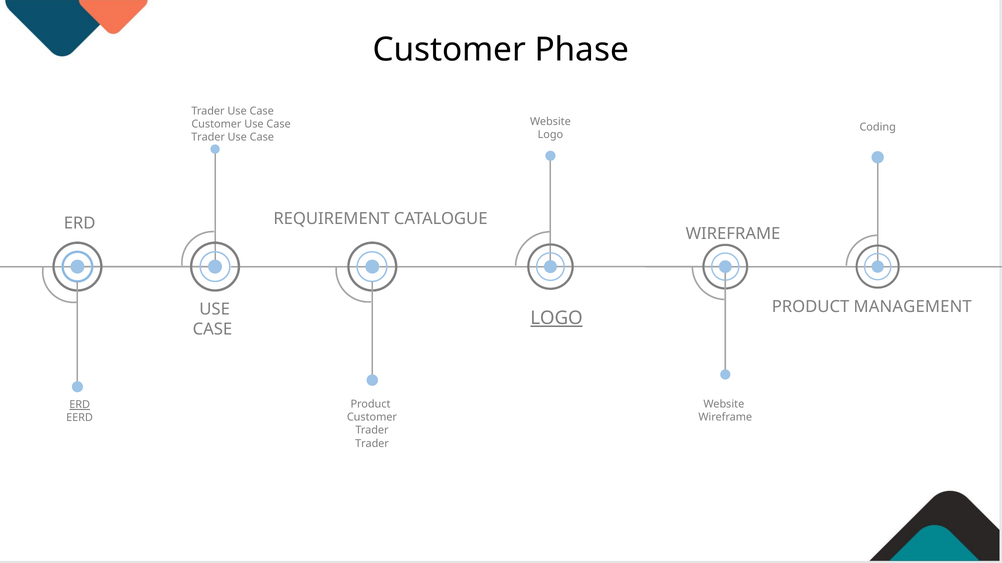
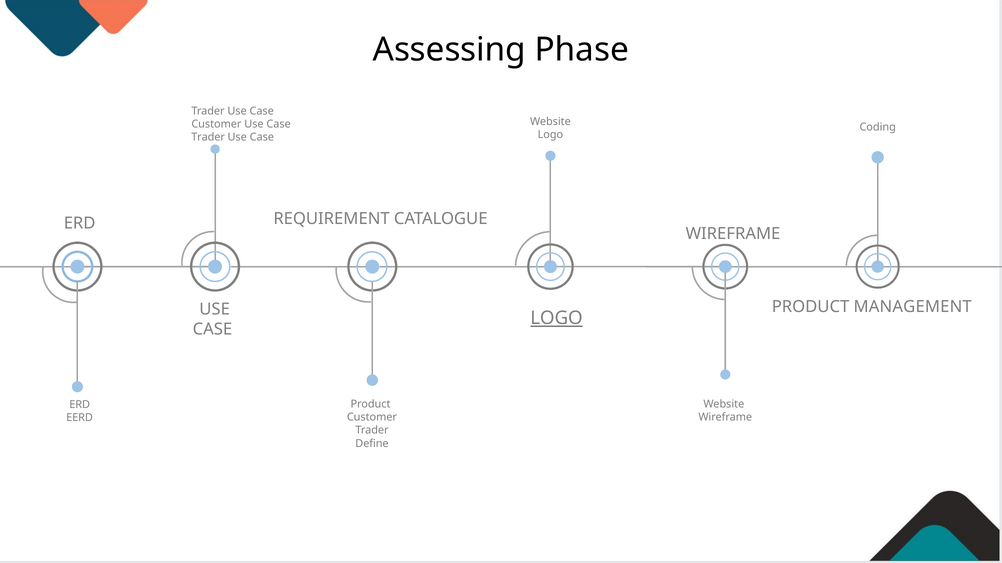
Customer at (449, 50): Customer -> Assessing
ERD at (80, 405) underline: present -> none
Trader at (372, 444): Trader -> Define
